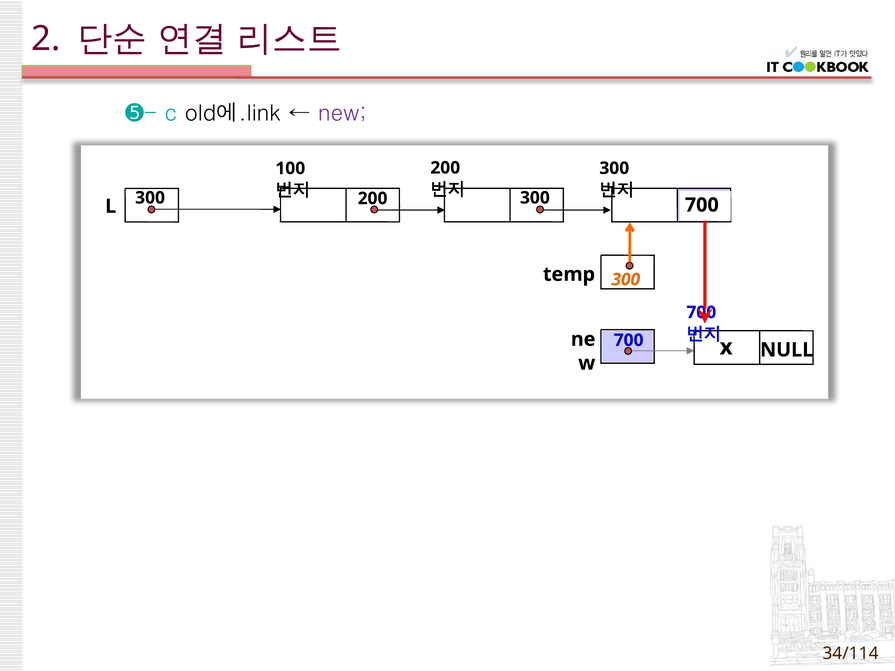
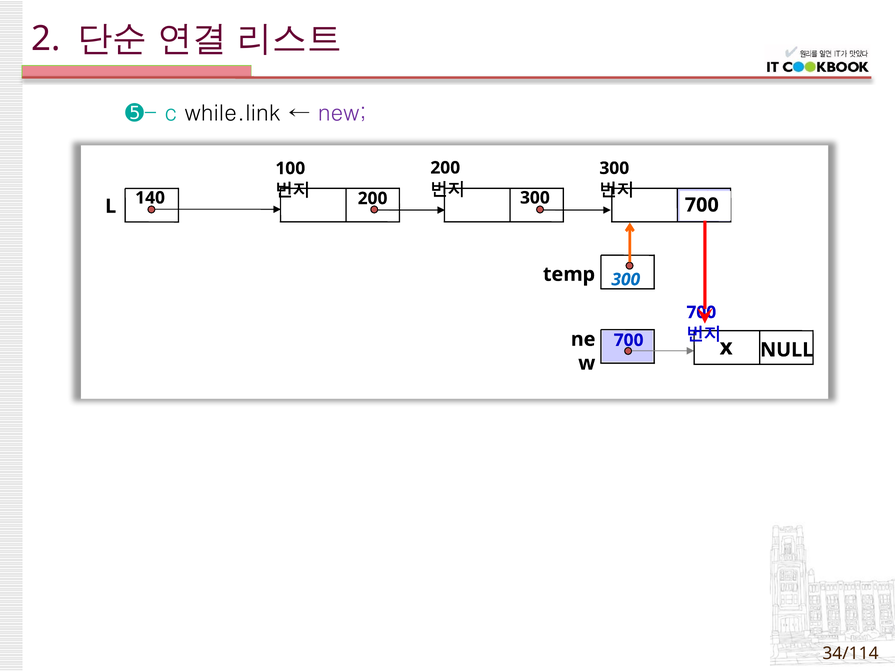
old에.link: old에.link -> while.link
L 300: 300 -> 140
300 at (626, 280) colour: orange -> blue
